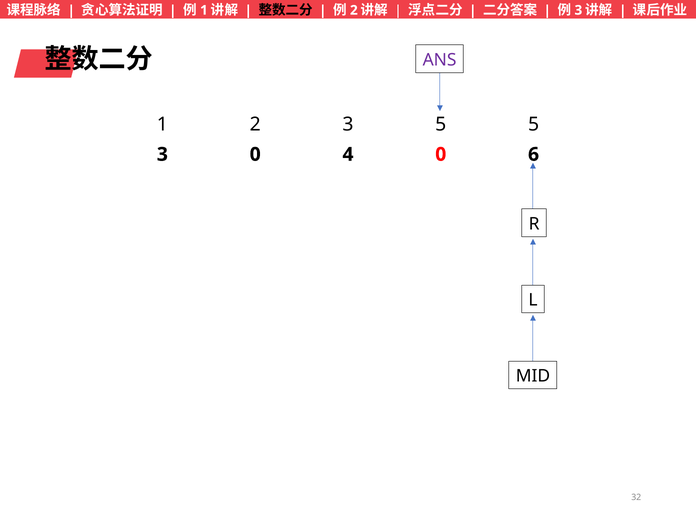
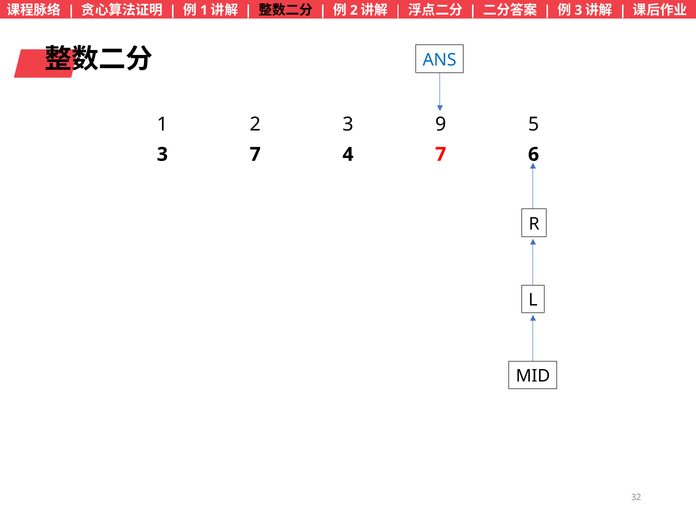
ANS colour: purple -> blue
3 5: 5 -> 9
3 0: 0 -> 7
4 0: 0 -> 7
